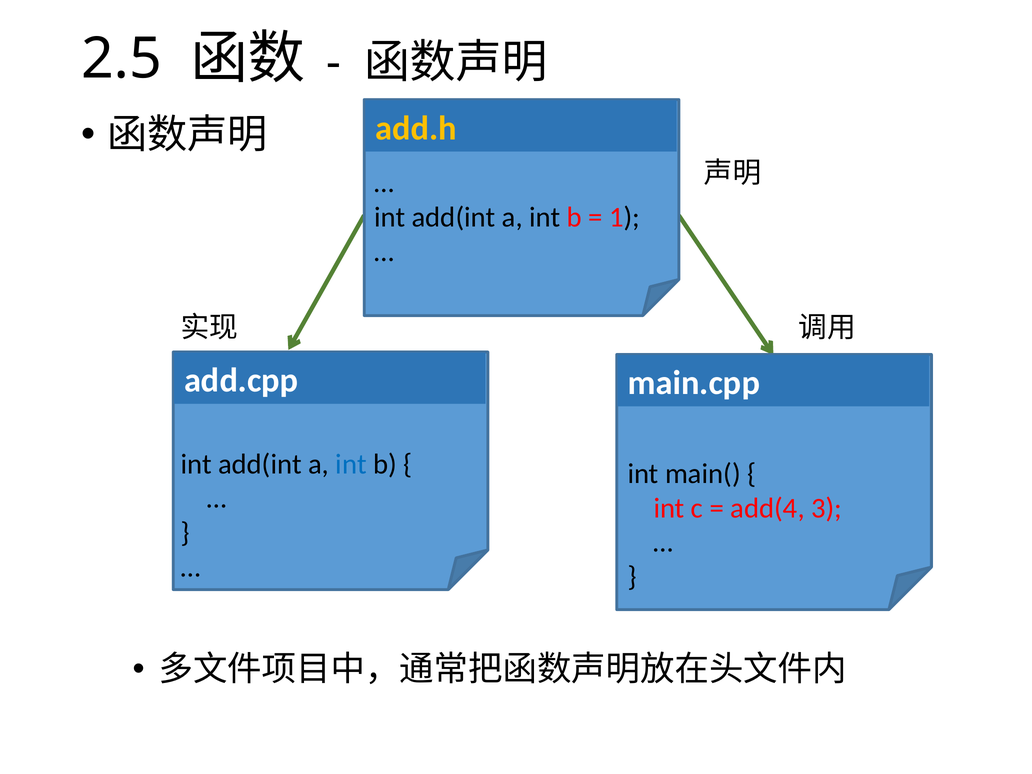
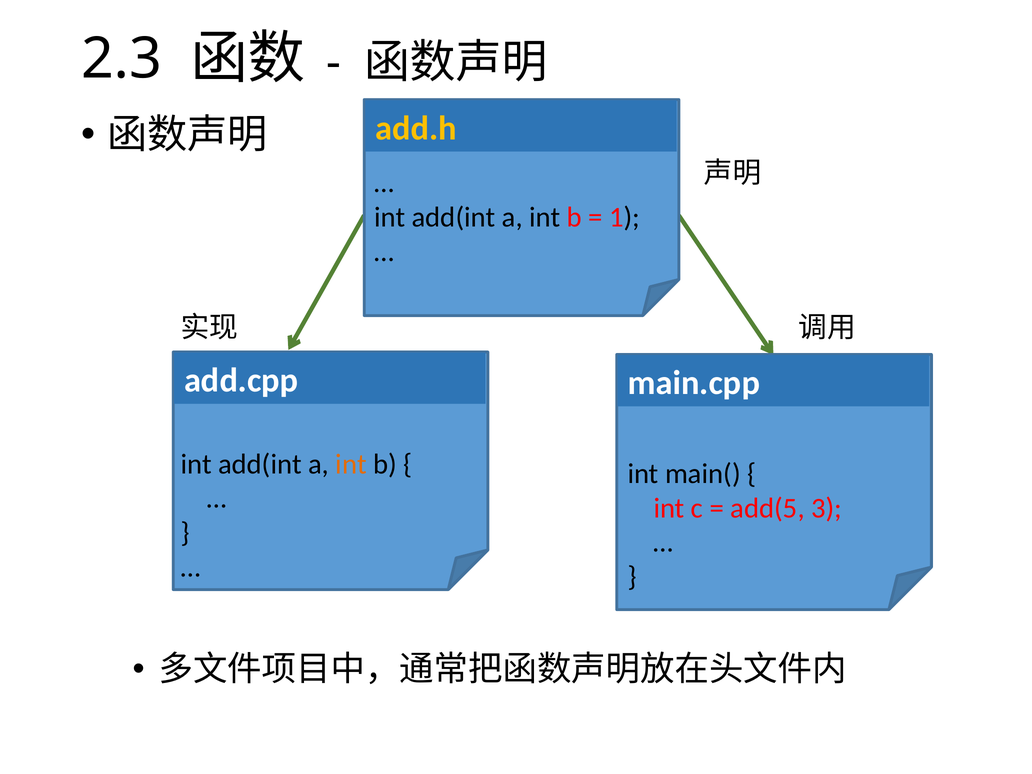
2.5: 2.5 -> 2.3
int at (351, 464) colour: blue -> orange
add(4: add(4 -> add(5
